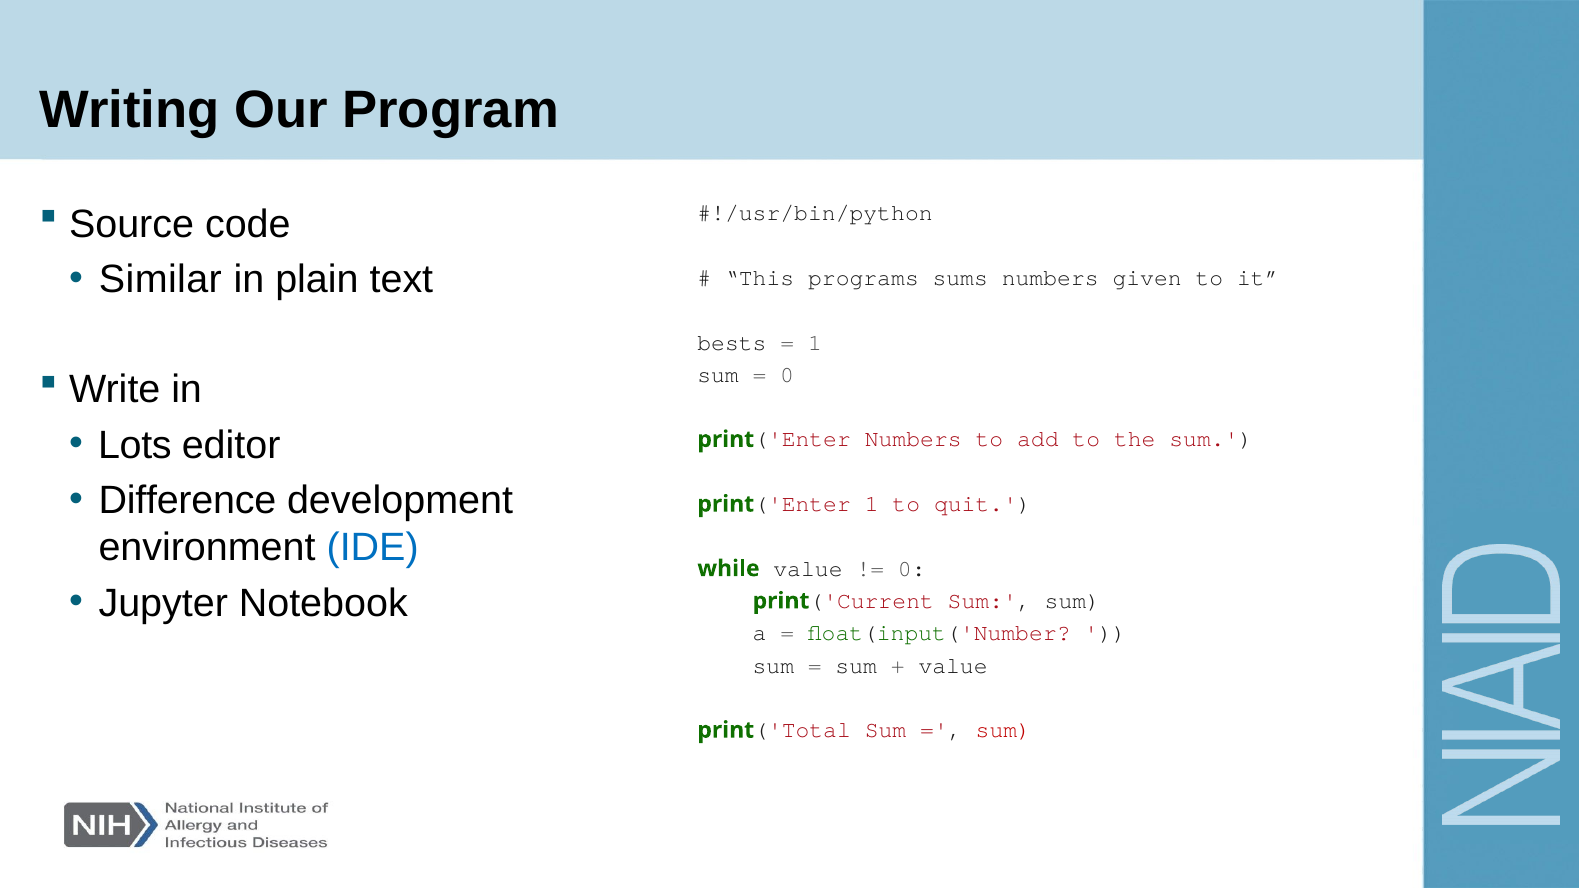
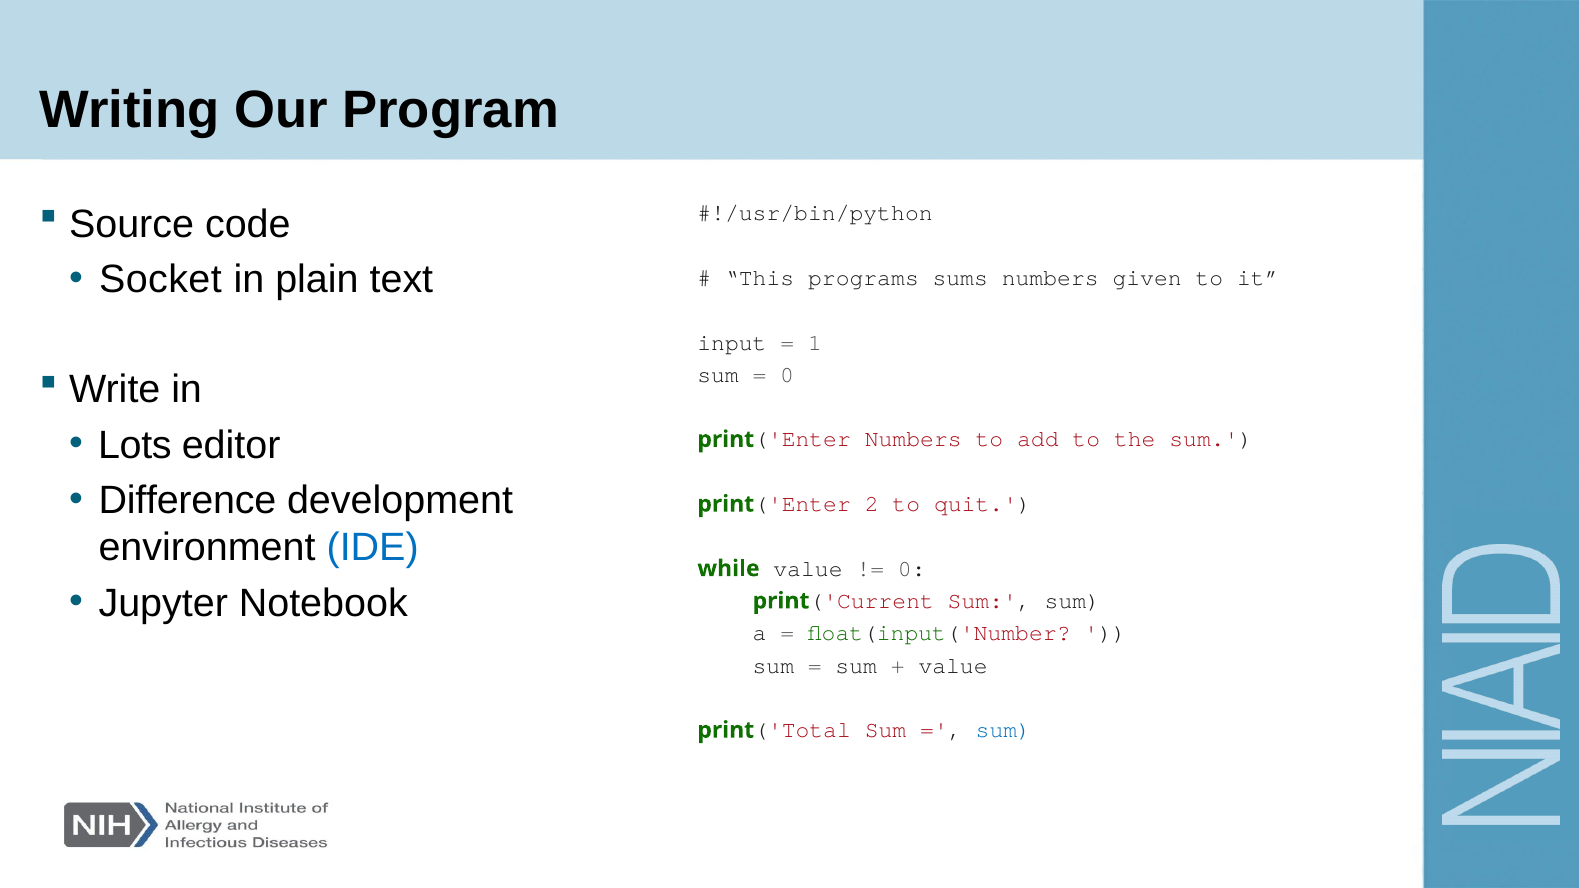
Similar: Similar -> Socket
bests: bests -> input
1 at (872, 504): 1 -> 2
sum at (1003, 730) colour: red -> blue
